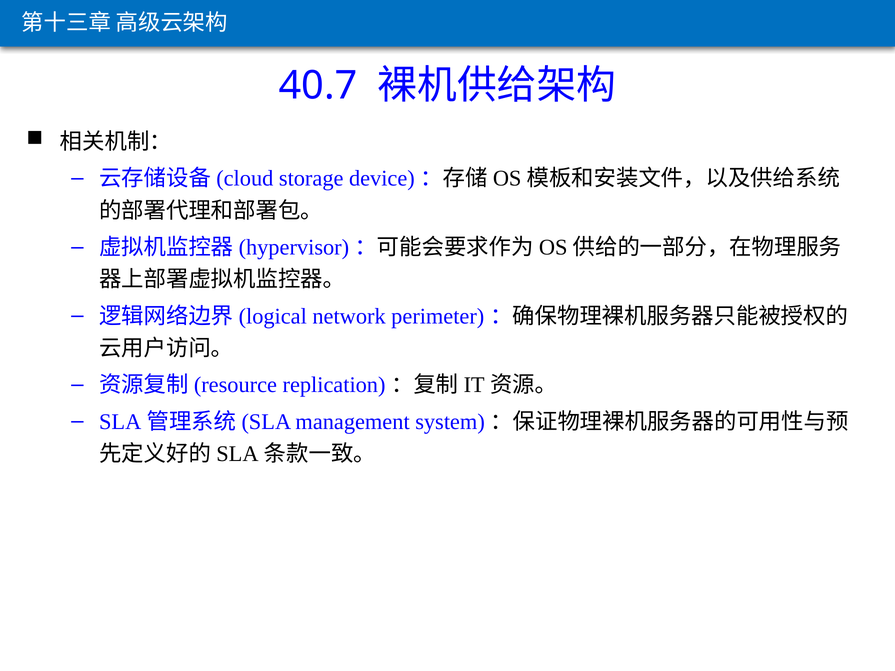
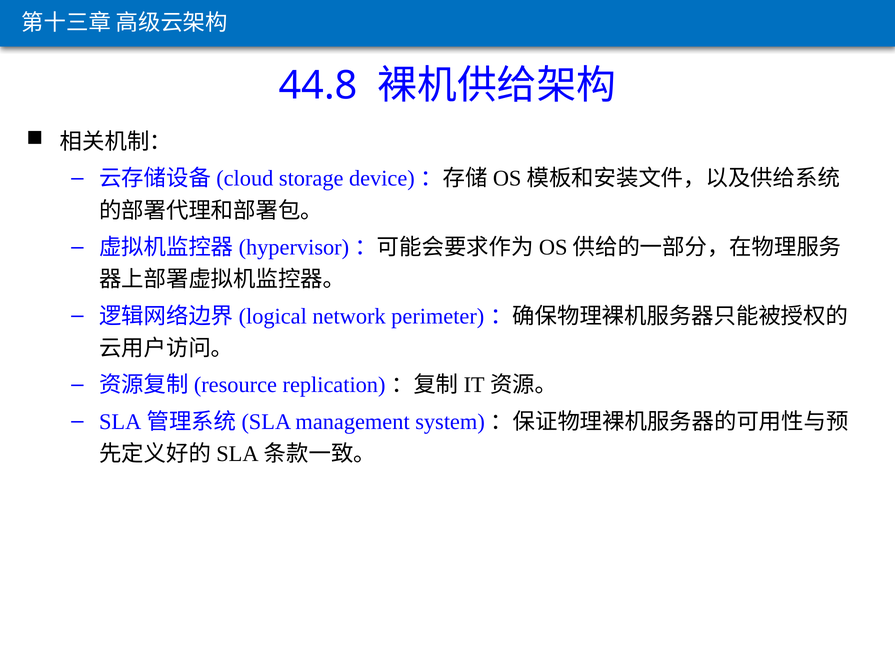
40.7: 40.7 -> 44.8
